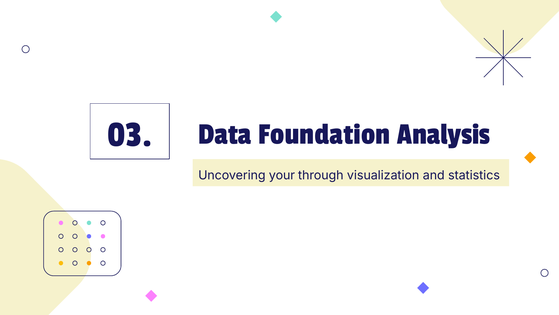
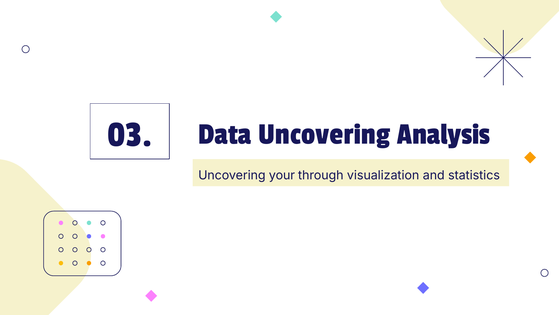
Data Foundation: Foundation -> Uncovering
